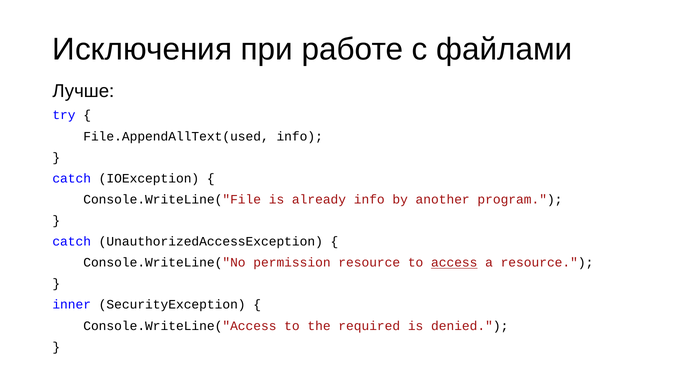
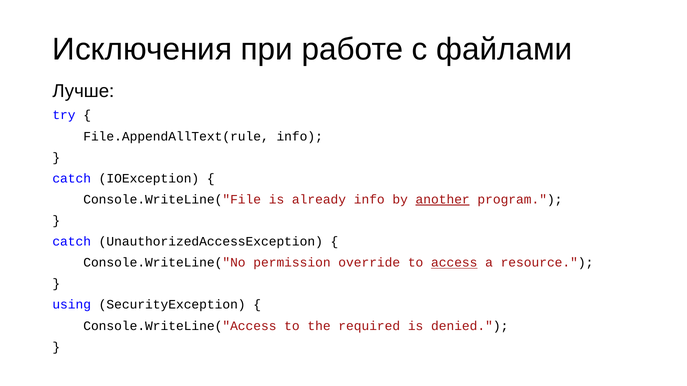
File.AppendAllText(used: File.AppendAllText(used -> File.AppendAllText(rule
another underline: none -> present
permission resource: resource -> override
inner: inner -> using
